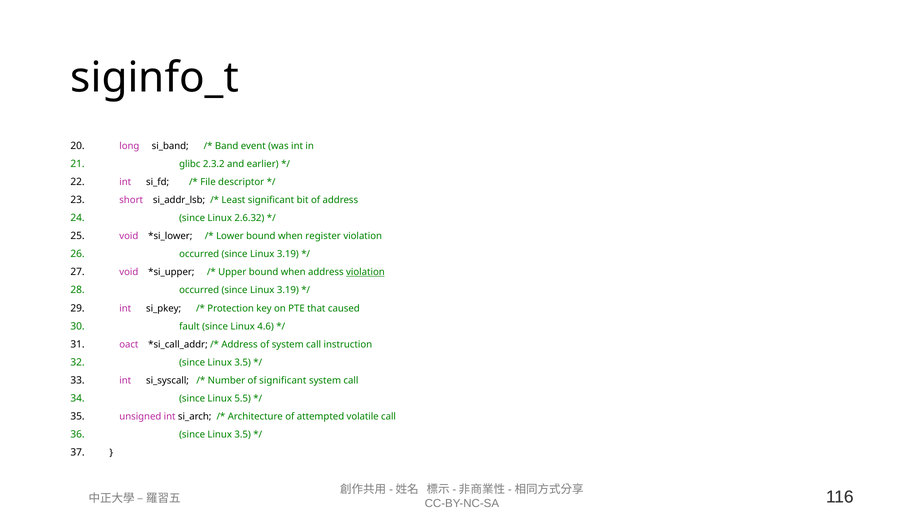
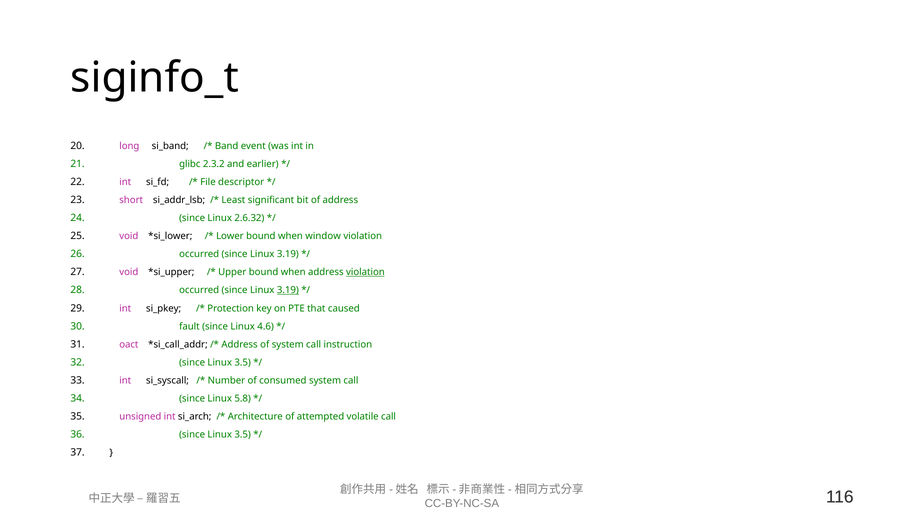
register: register -> window
3.19 at (288, 290) underline: none -> present
of significant: significant -> consumed
5.5: 5.5 -> 5.8
